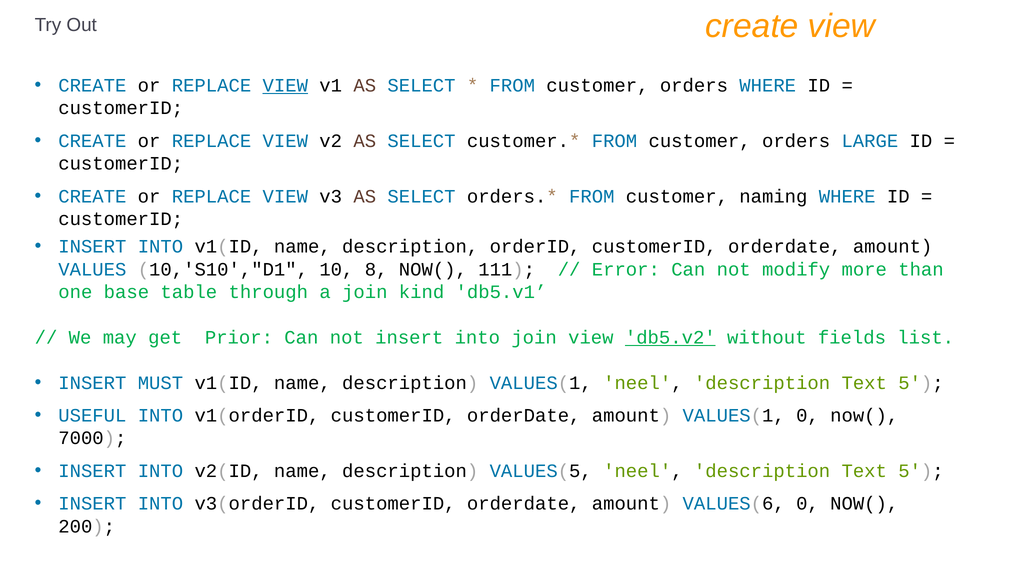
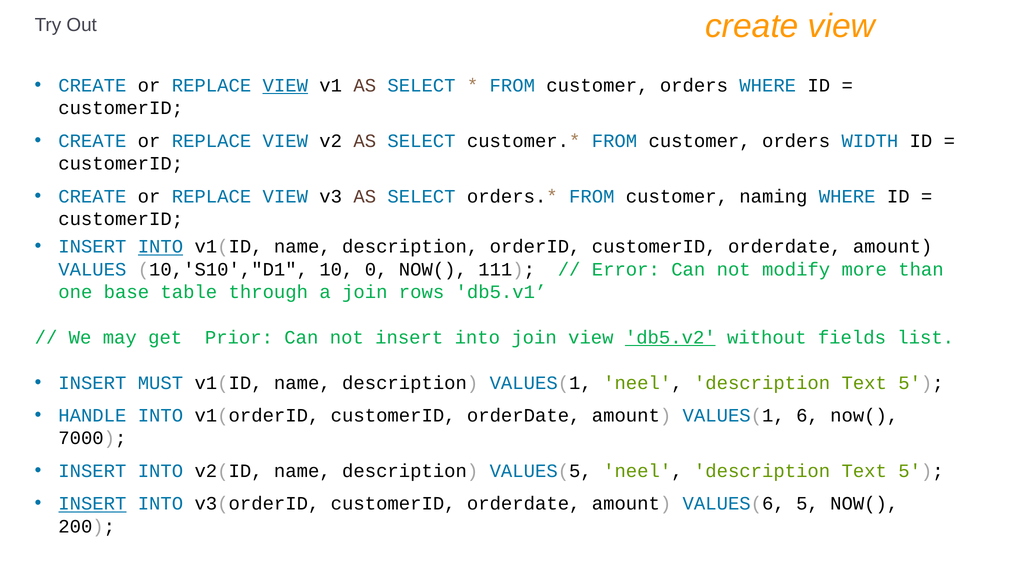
LARGE: LARGE -> WIDTH
INTO at (160, 247) underline: none -> present
8: 8 -> 0
kind: kind -> rows
USEFUL: USEFUL -> HANDLE
VALUES(1 0: 0 -> 6
INSERT at (92, 504) underline: none -> present
VALUES(6 0: 0 -> 5
